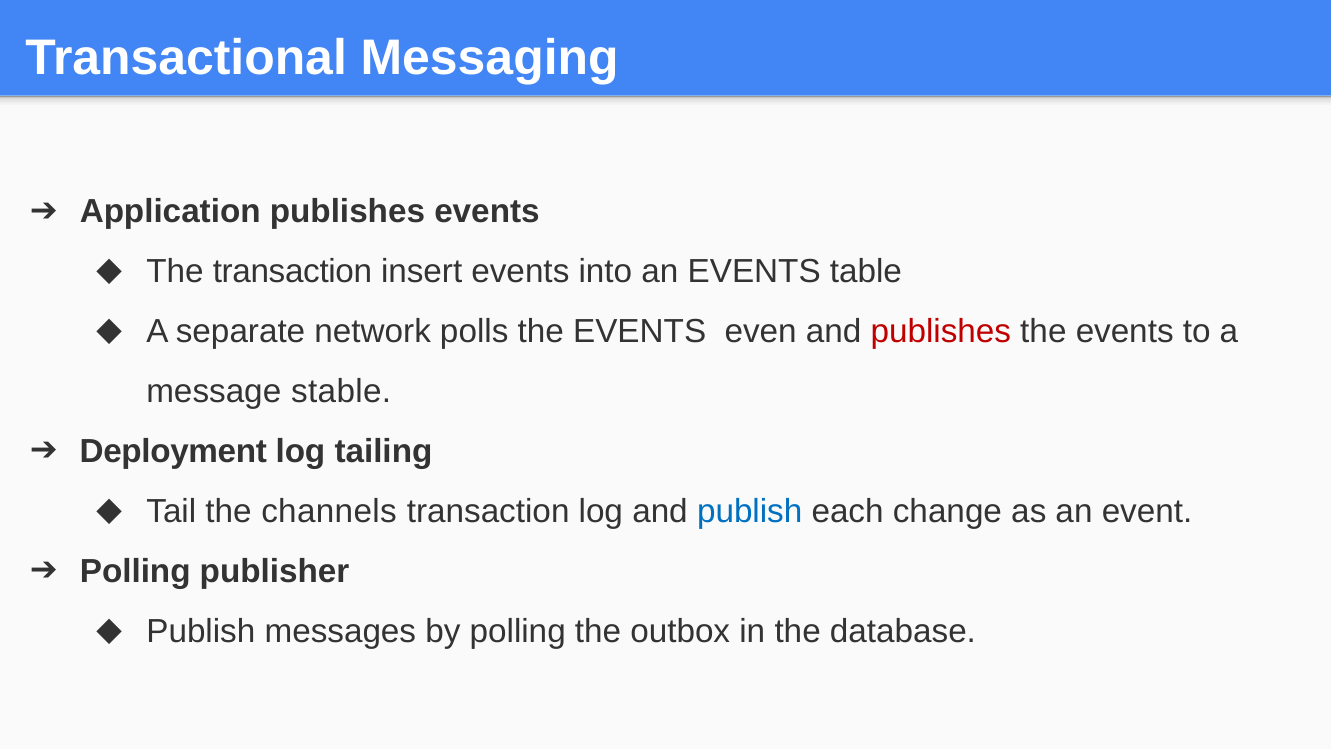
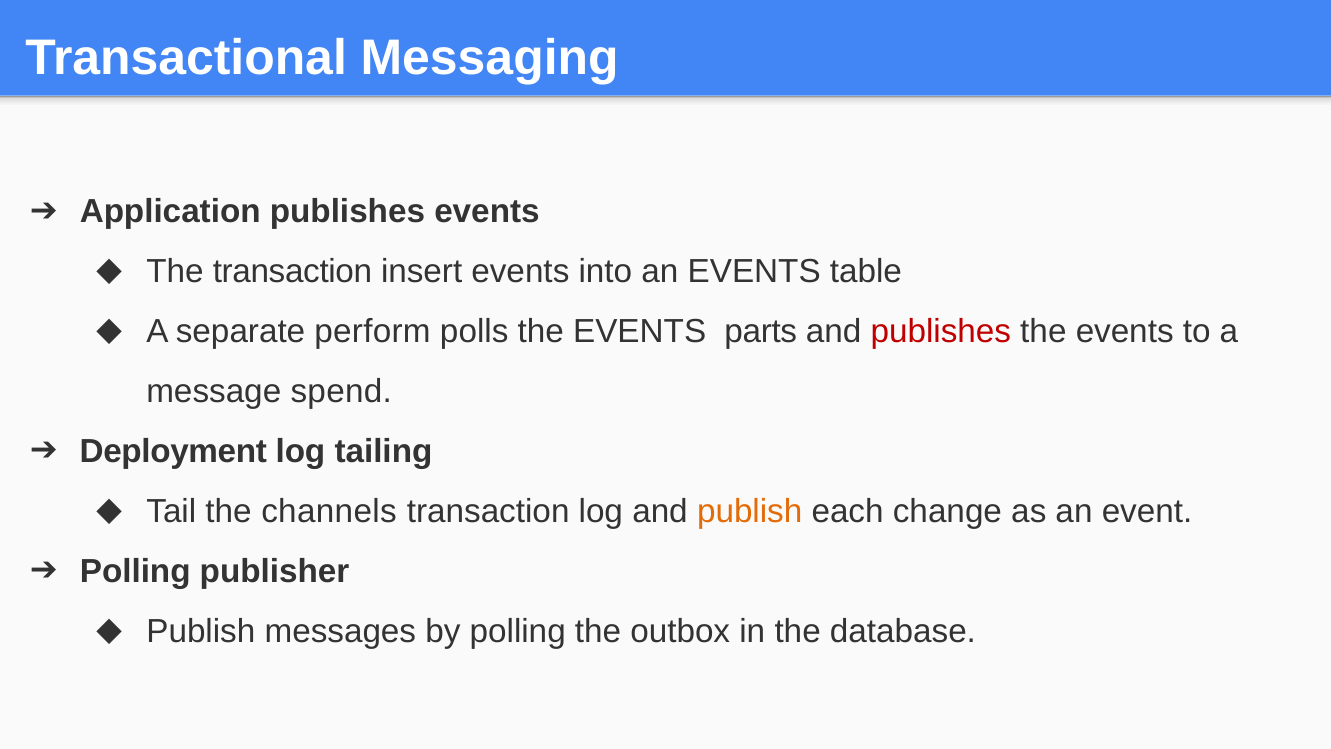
network: network -> perform
even: even -> parts
stable: stable -> spend
publish at (750, 511) colour: blue -> orange
